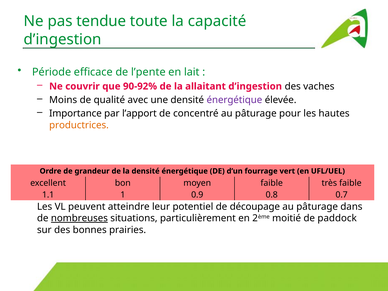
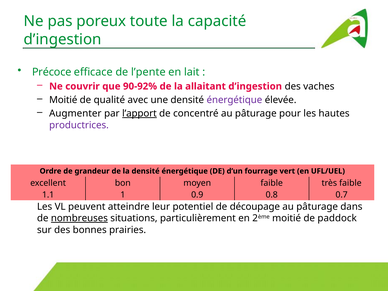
tendue: tendue -> poreux
Période: Période -> Précoce
Moins at (63, 100): Moins -> Moitié
Importance: Importance -> Augmenter
l’apport underline: none -> present
productrices colour: orange -> purple
